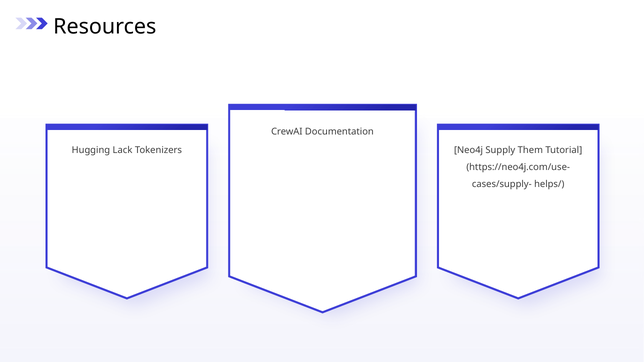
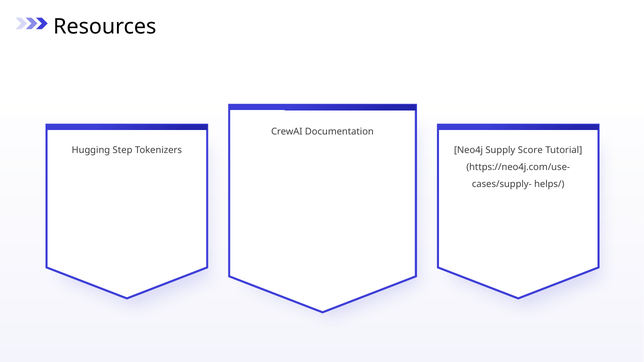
Lack: Lack -> Step
Them: Them -> Score
